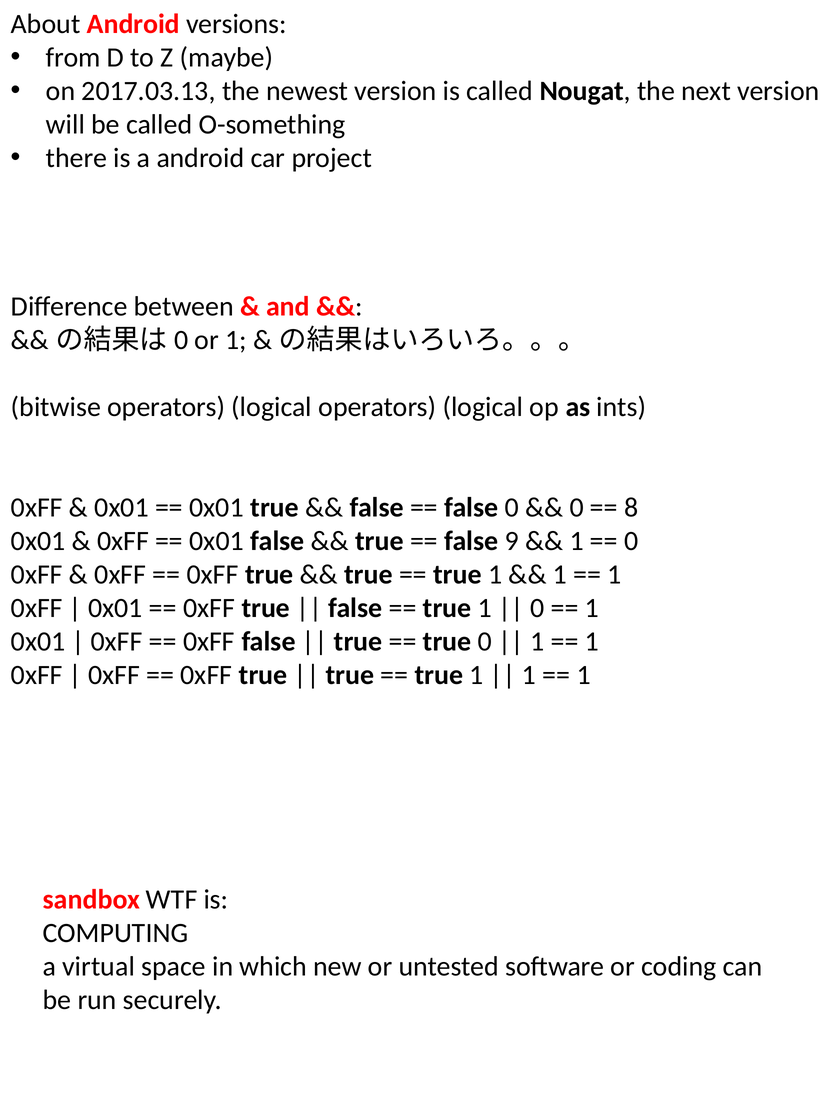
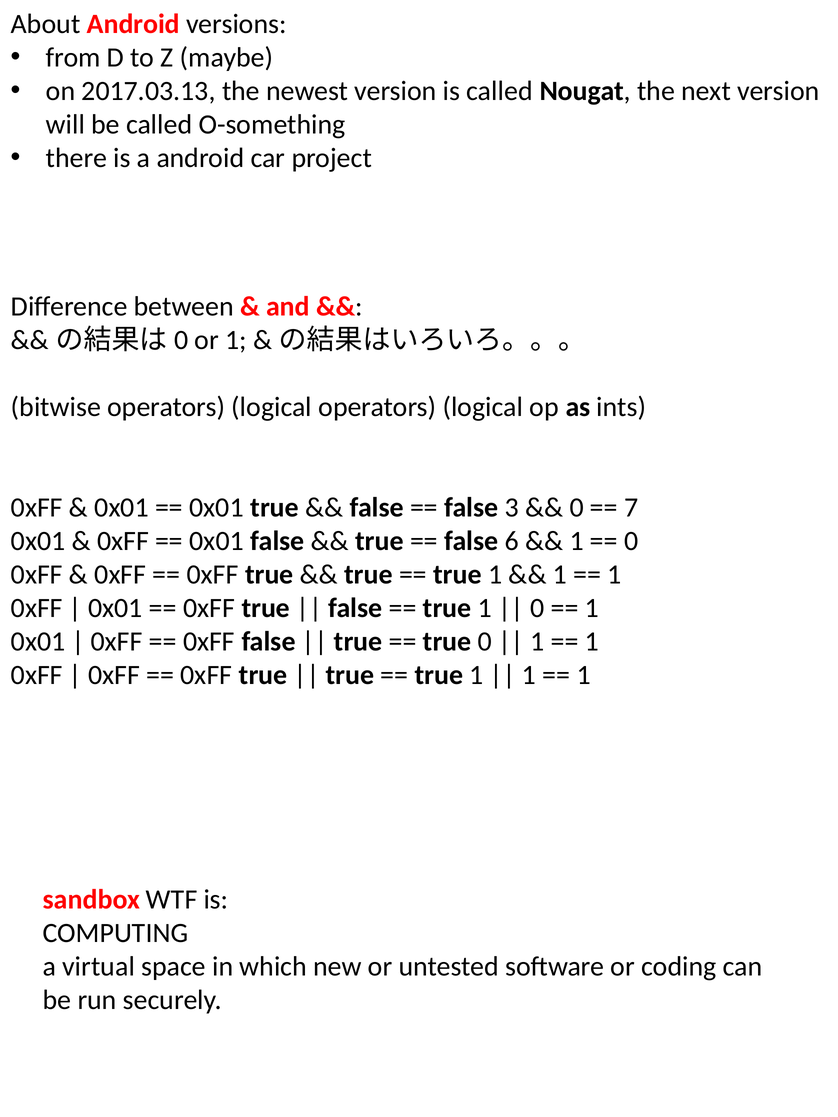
false 0: 0 -> 3
8: 8 -> 7
9: 9 -> 6
